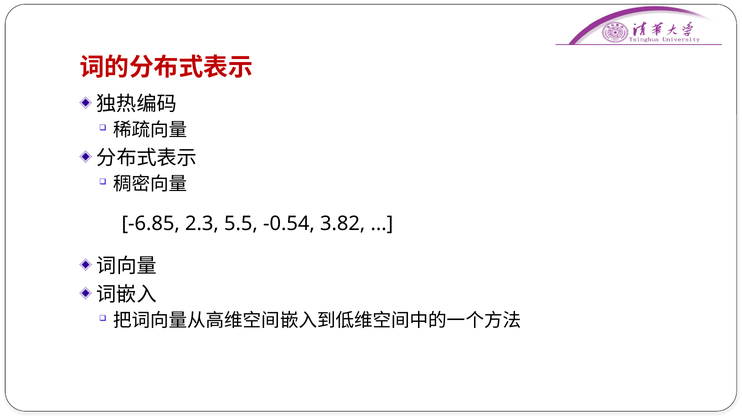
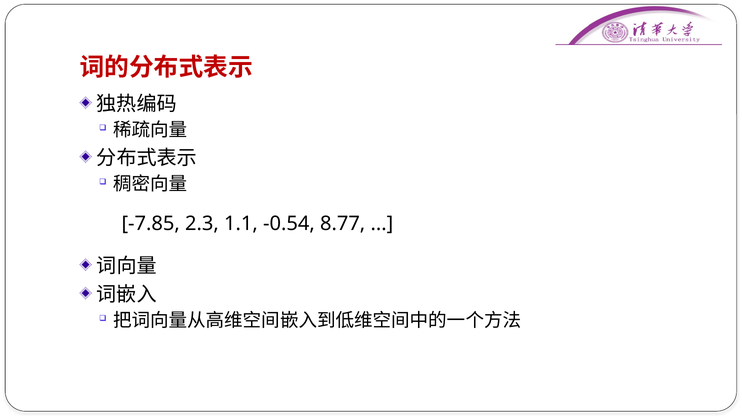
-6.85: -6.85 -> -7.85
5.5: 5.5 -> 1.1
3.82: 3.82 -> 8.77
